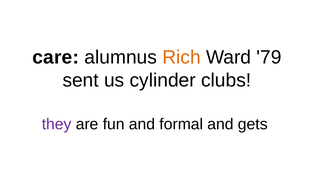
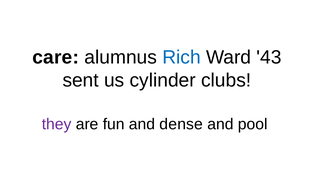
Rich colour: orange -> blue
79: 79 -> 43
formal: formal -> dense
gets: gets -> pool
